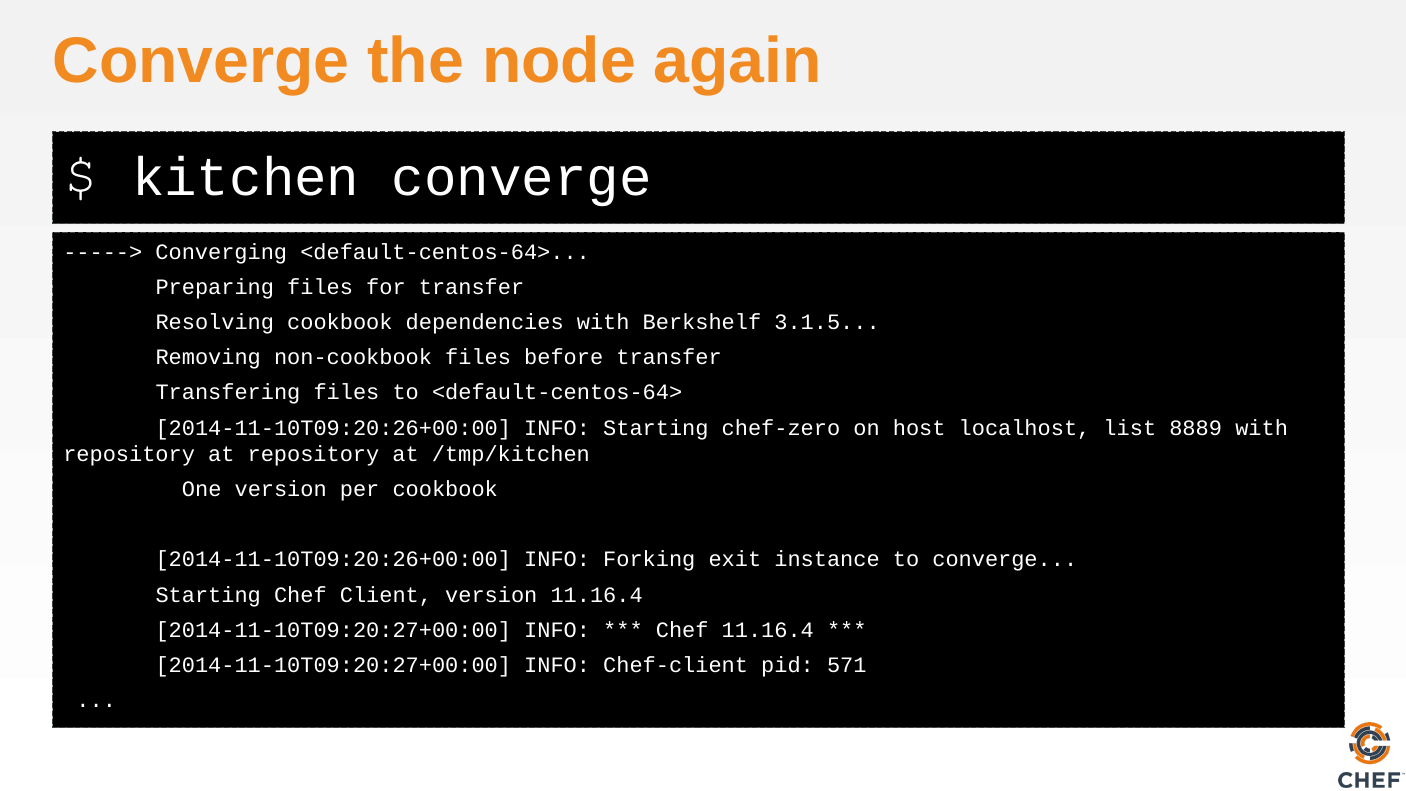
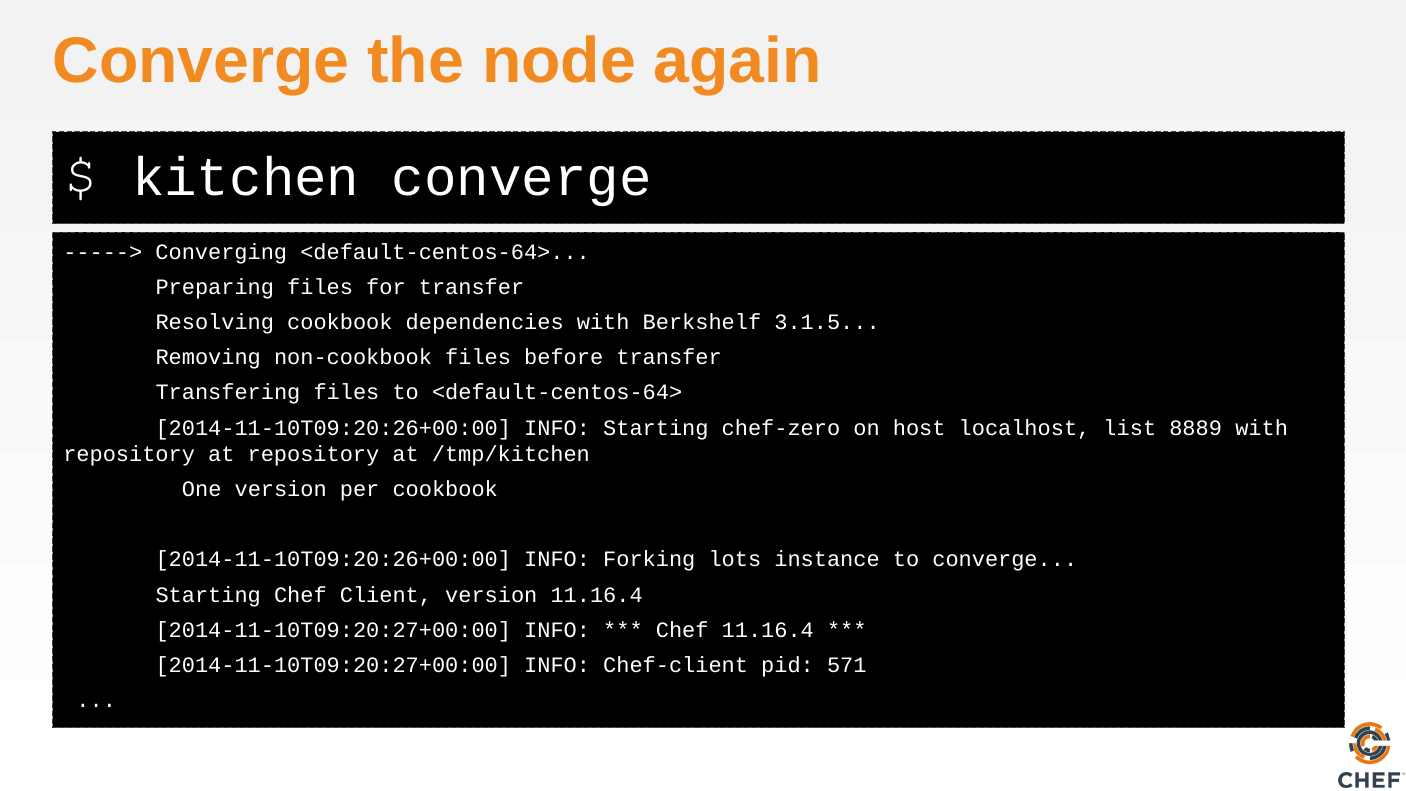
exit: exit -> lots
